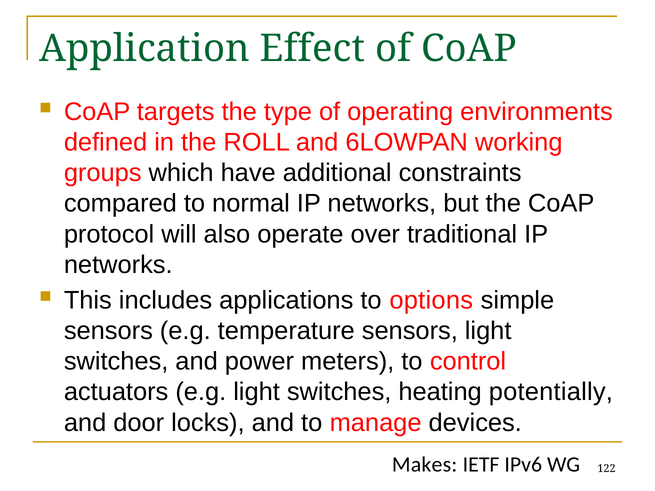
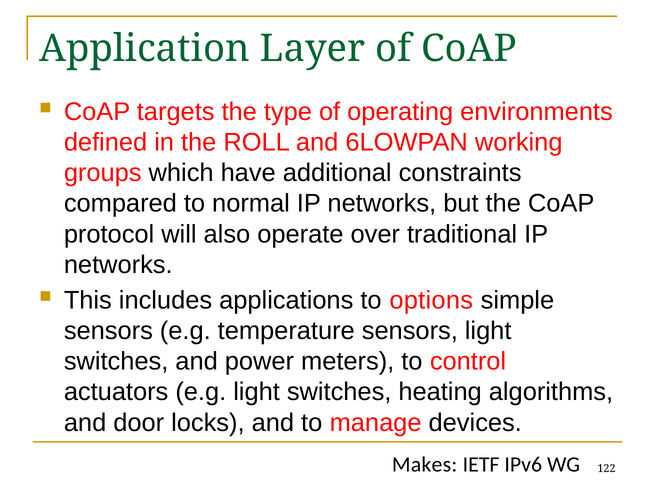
Effect: Effect -> Layer
potentially: potentially -> algorithms
